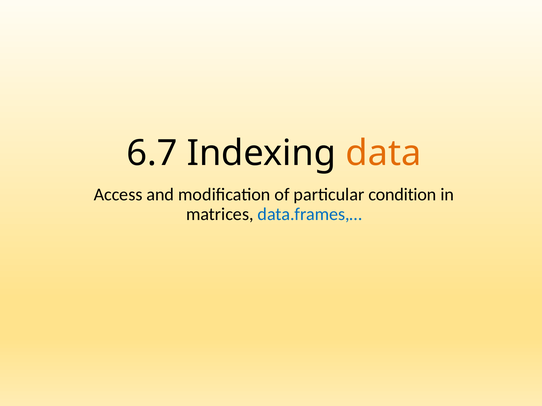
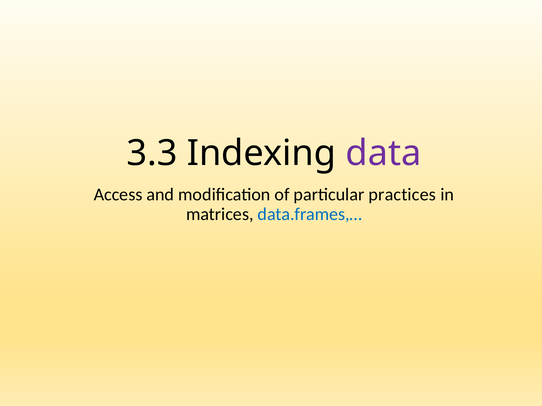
6.7: 6.7 -> 3.3
data colour: orange -> purple
condition: condition -> practices
